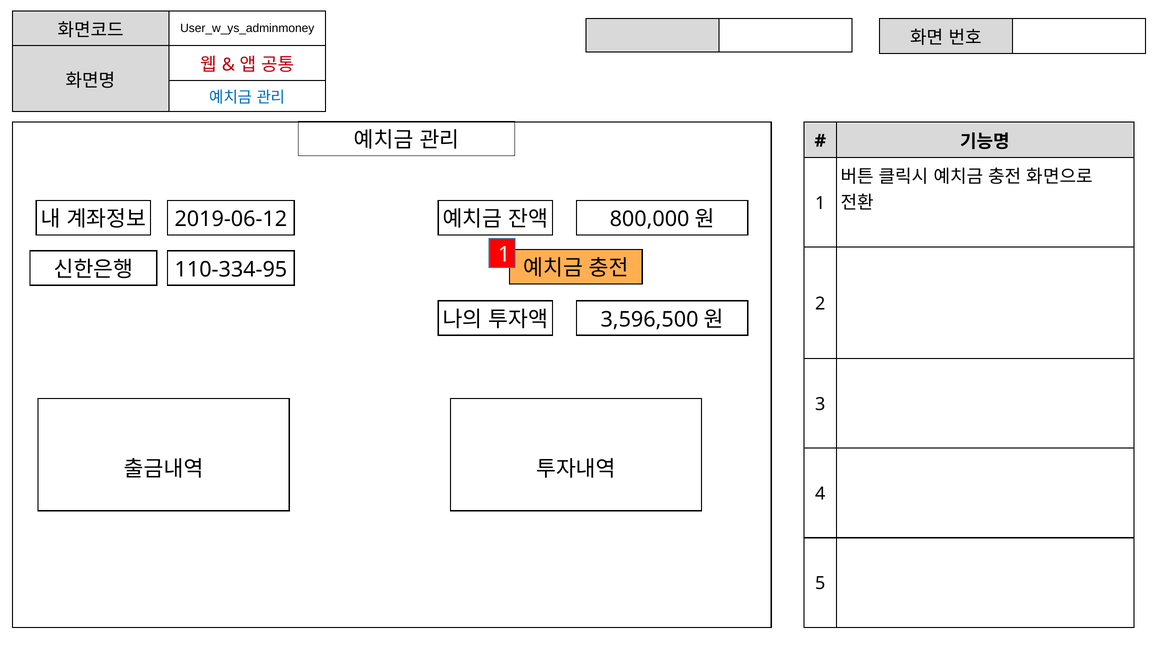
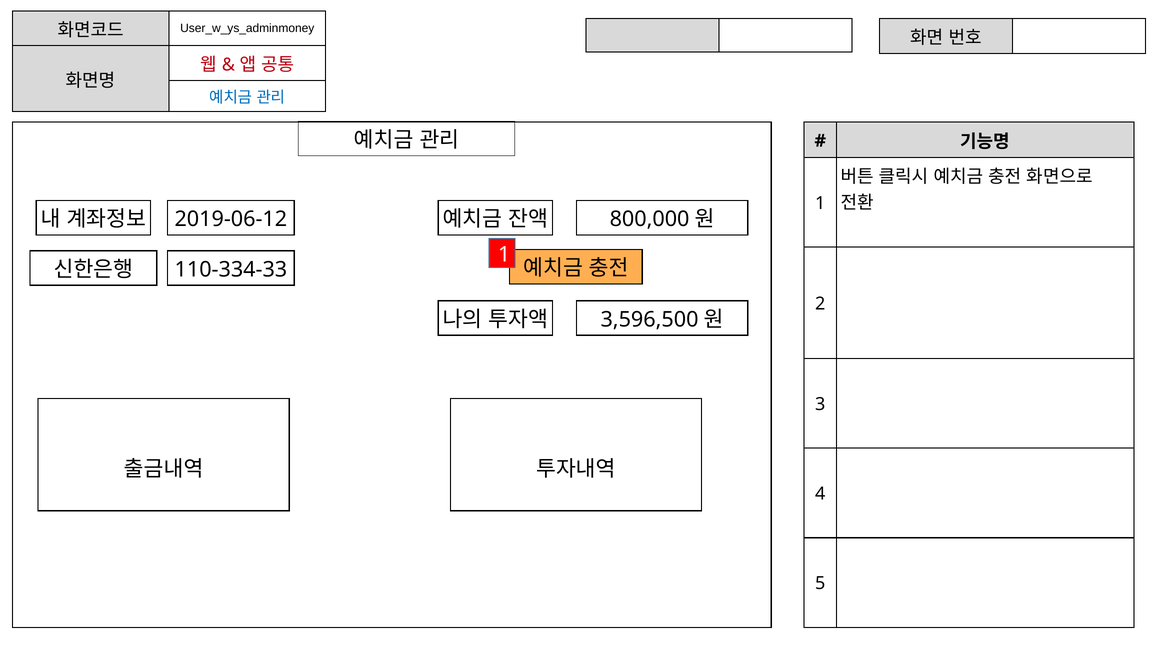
110-334-95: 110-334-95 -> 110-334-33
